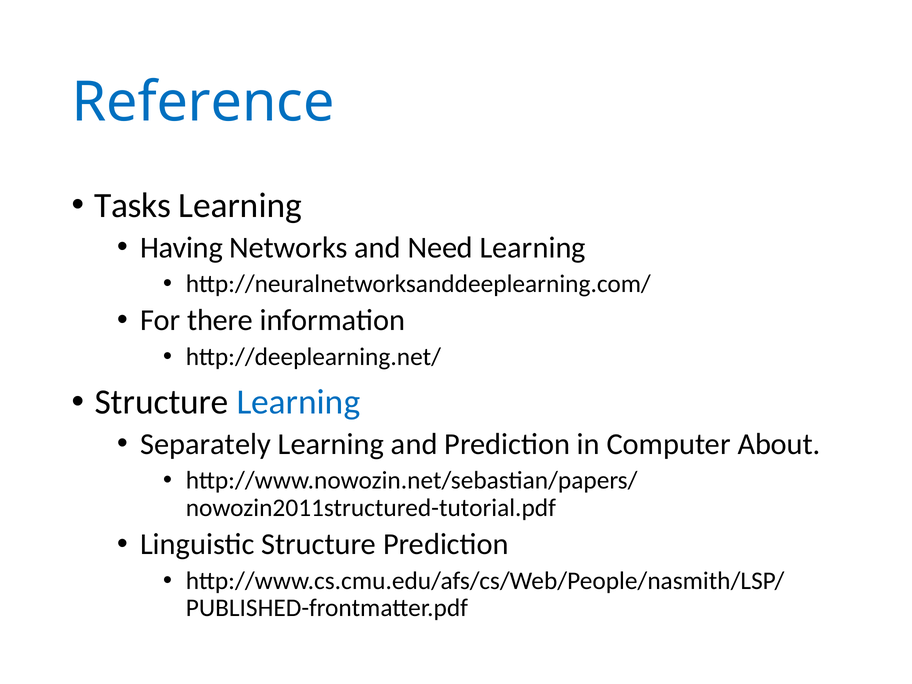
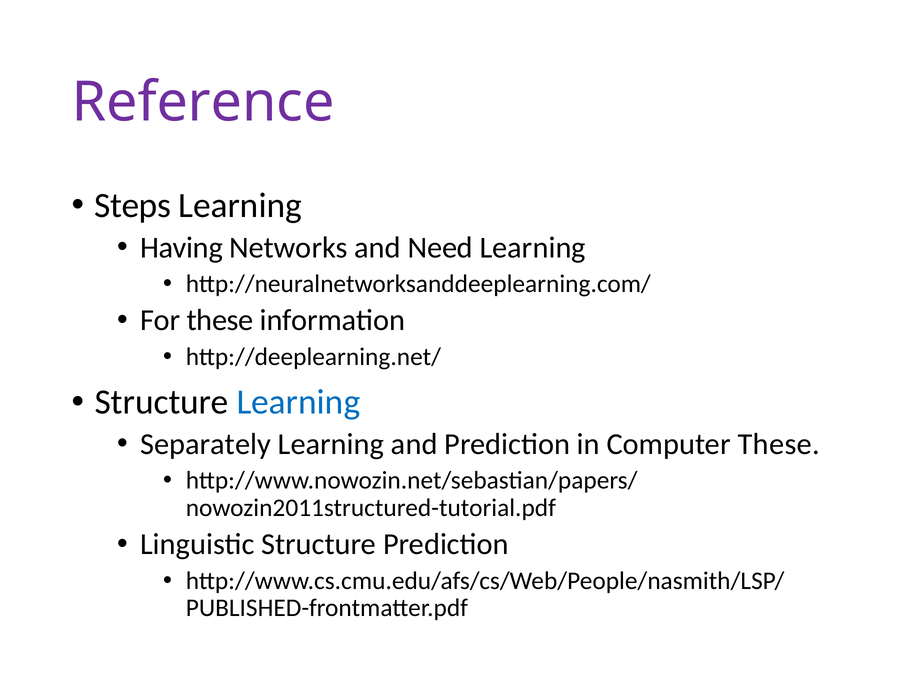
Reference colour: blue -> purple
Tasks: Tasks -> Steps
For there: there -> these
Computer About: About -> These
